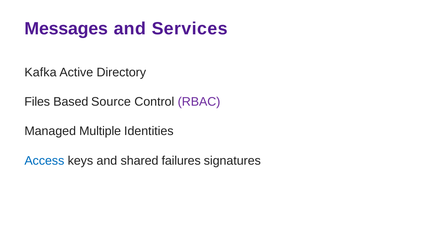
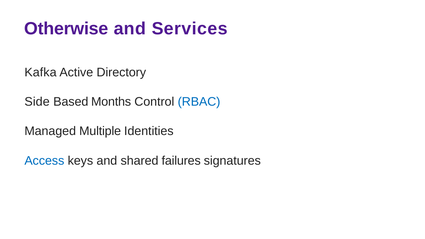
Messages: Messages -> Otherwise
Files: Files -> Side
Source: Source -> Months
RBAC colour: purple -> blue
